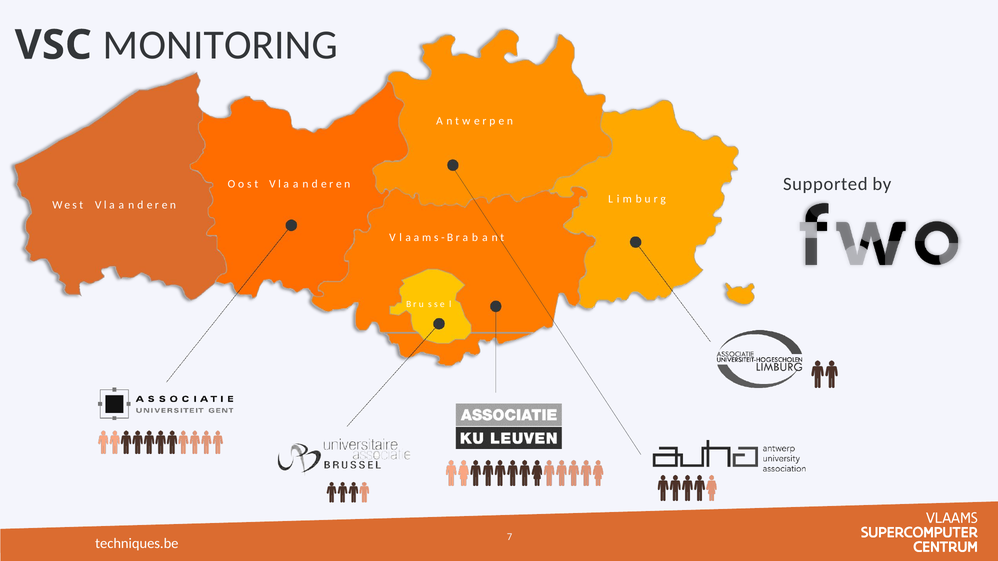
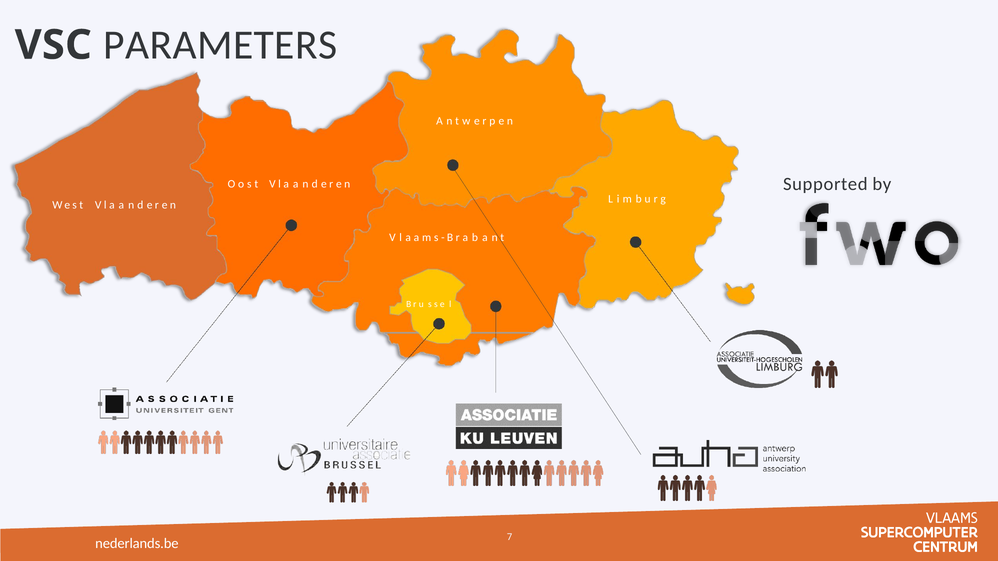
MONITORING: MONITORING -> PARAMETERS
techniques.be: techniques.be -> nederlands.be
